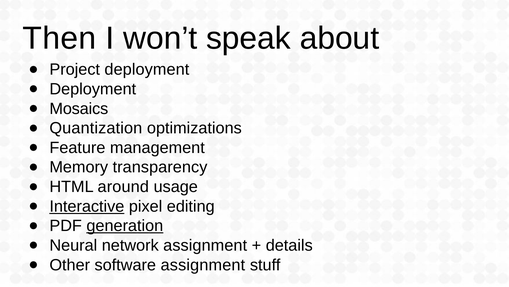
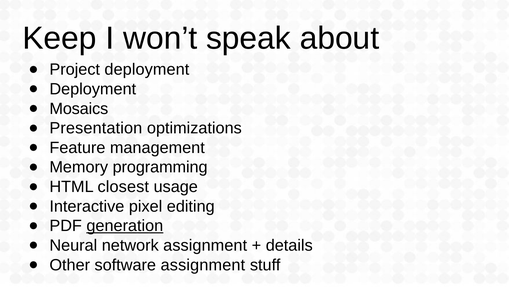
Then: Then -> Keep
Quantization: Quantization -> Presentation
transparency: transparency -> programming
around: around -> closest
Interactive underline: present -> none
